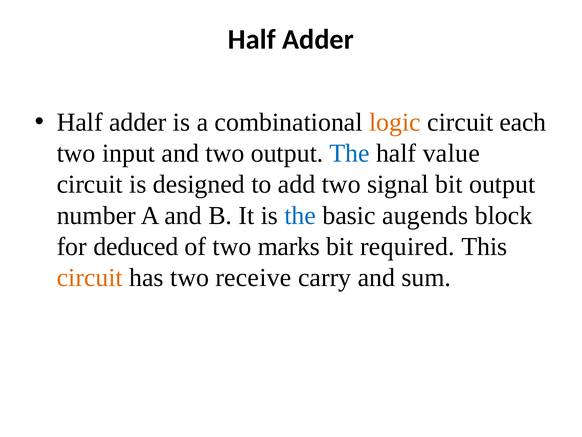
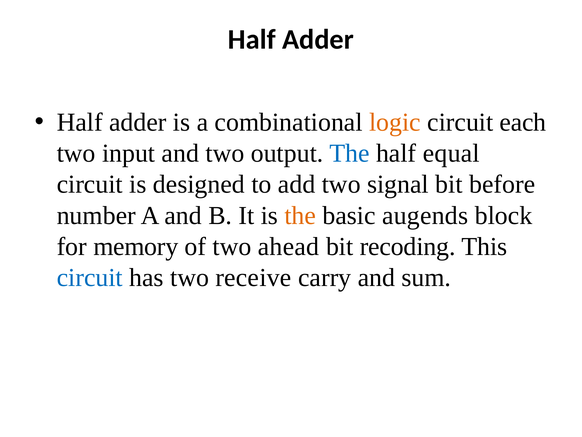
value: value -> equal
bit output: output -> before
the at (300, 215) colour: blue -> orange
deduced: deduced -> memory
marks: marks -> ahead
required: required -> recoding
circuit at (90, 277) colour: orange -> blue
